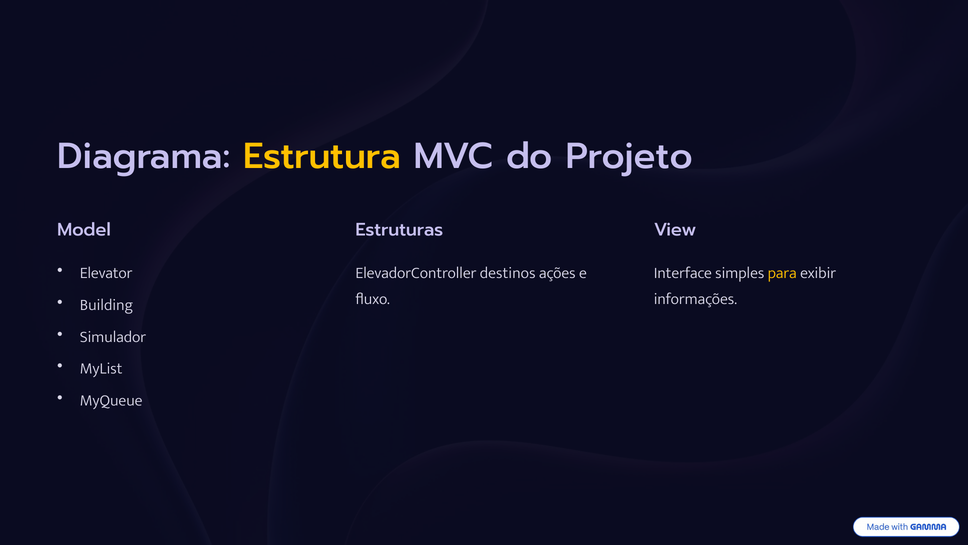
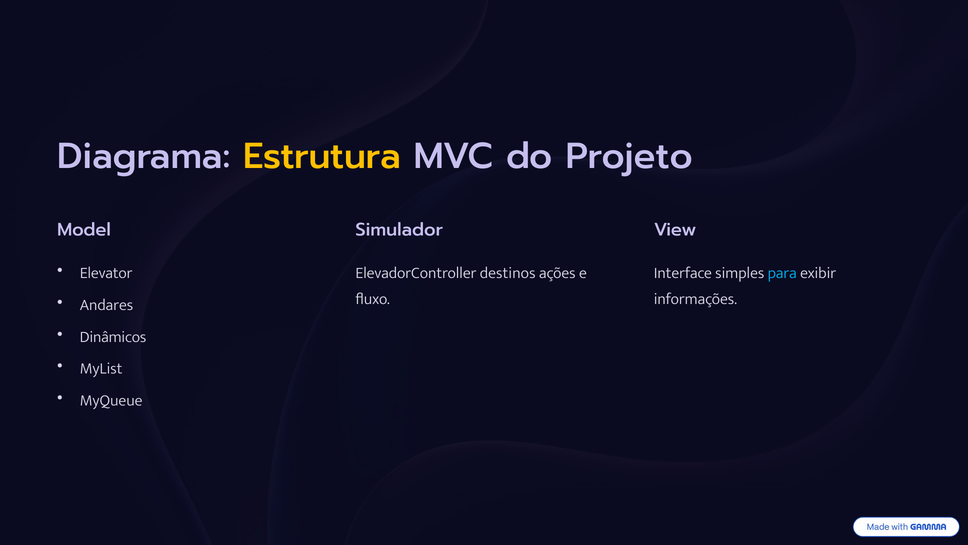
Estruturas: Estruturas -> Simulador
para colour: yellow -> light blue
Building: Building -> Andares
Simulador: Simulador -> Dinâmicos
